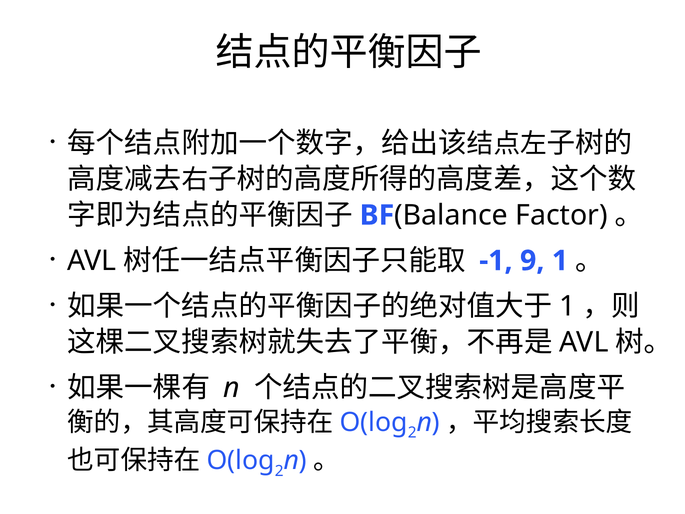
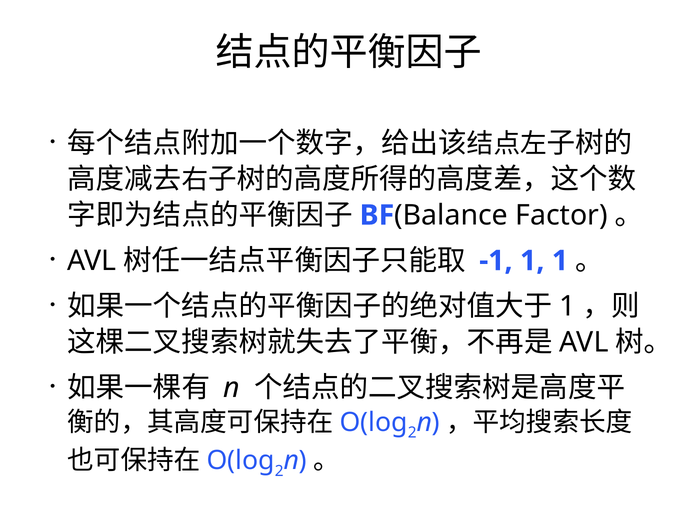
-1 9: 9 -> 1
